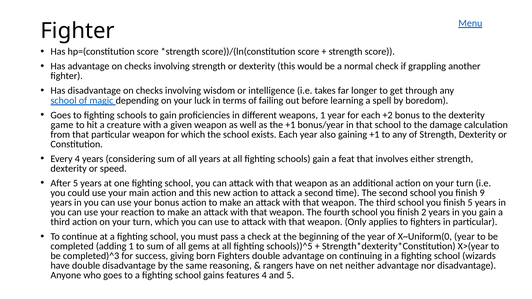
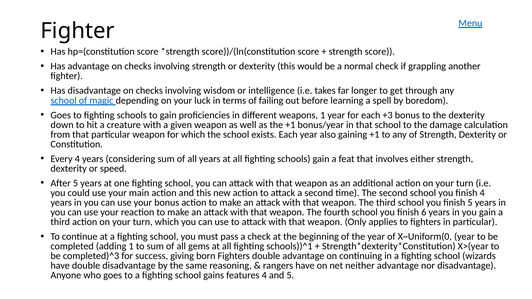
+2: +2 -> +3
game: game -> down
finish 9: 9 -> 4
2: 2 -> 6
schools))^5: schools))^5 -> schools))^1
